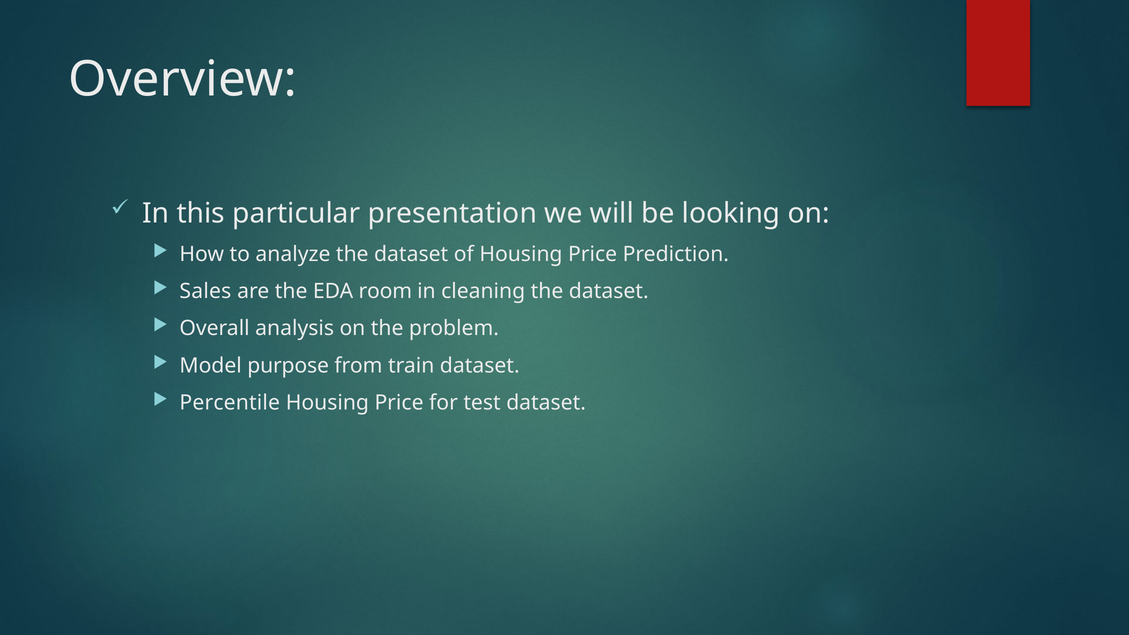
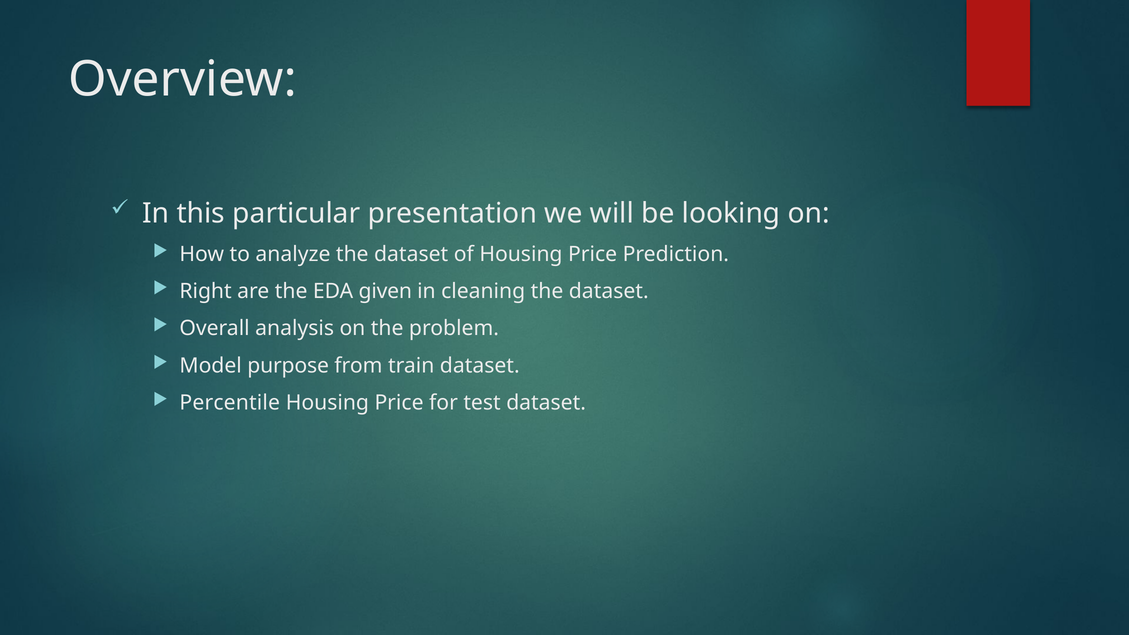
Sales: Sales -> Right
room: room -> given
